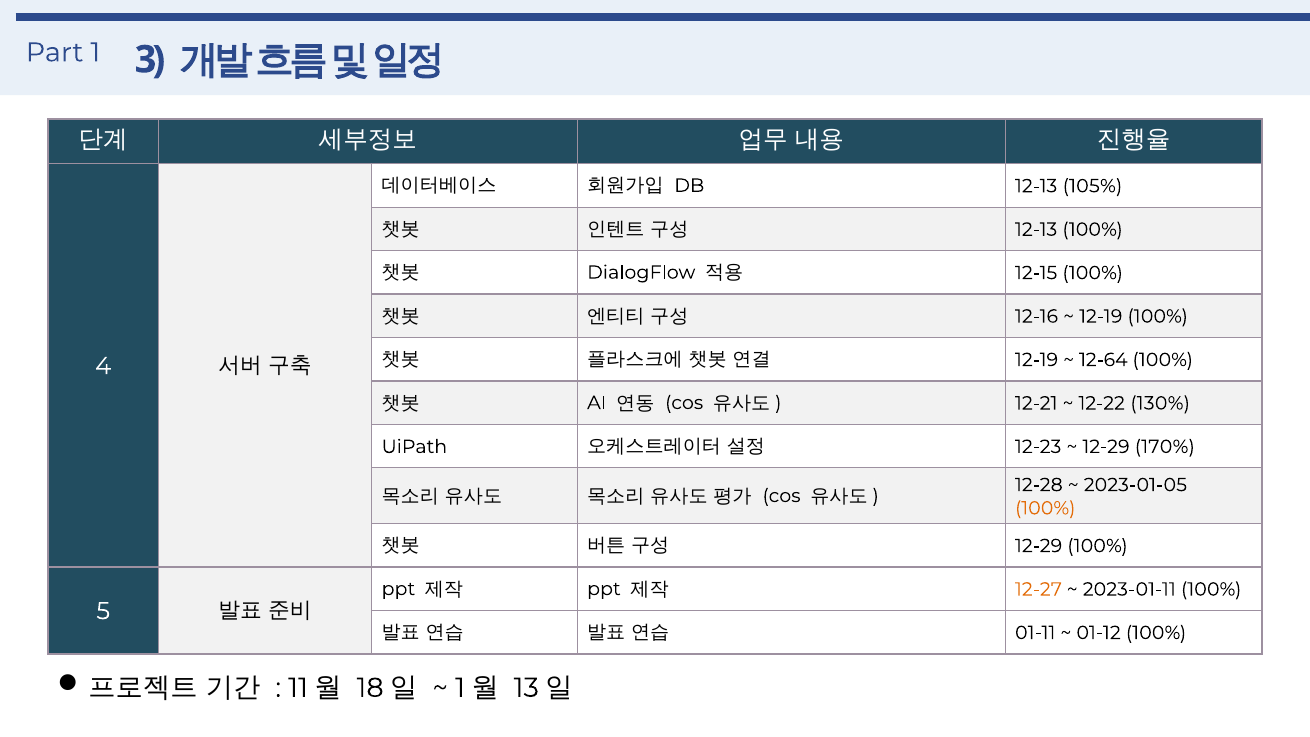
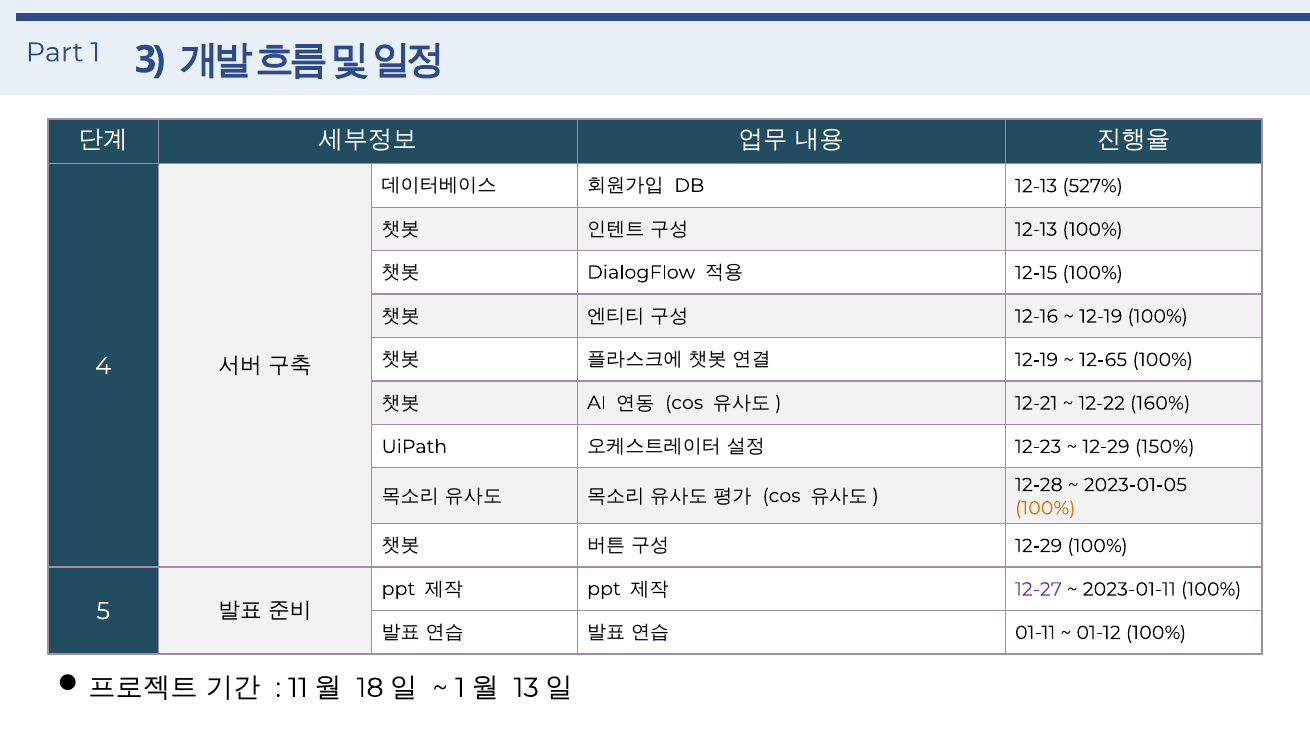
105%: 105% -> 527%
12-64: 12-64 -> 12-65
130%: 130% -> 160%
170%: 170% -> 150%
12-27 colour: orange -> purple
